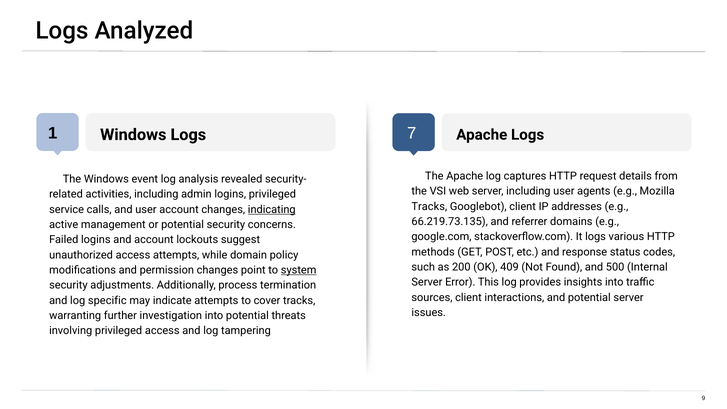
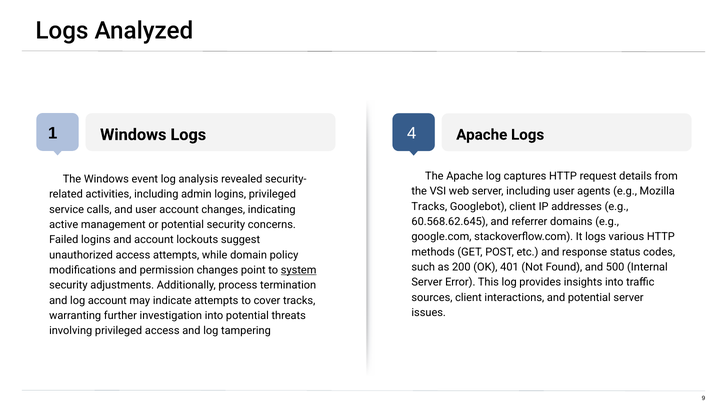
7: 7 -> 4
indicating underline: present -> none
66.219.73.135: 66.219.73.135 -> 60.568.62.645
409: 409 -> 401
log specific: specific -> account
